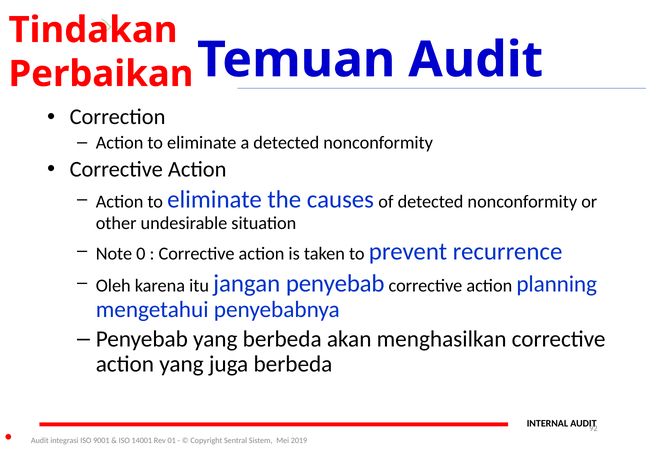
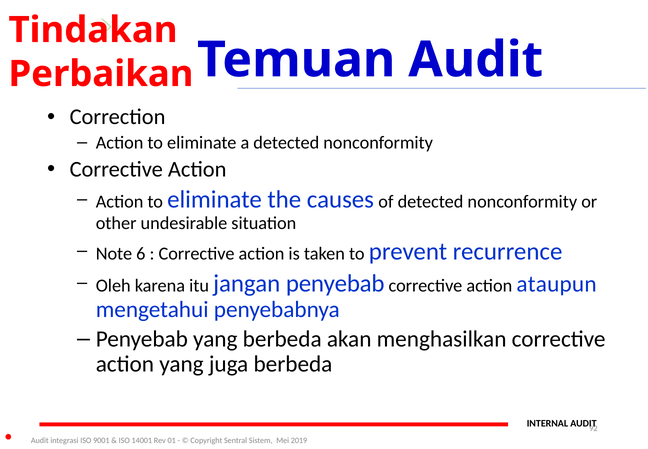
0: 0 -> 6
planning: planning -> ataupun
